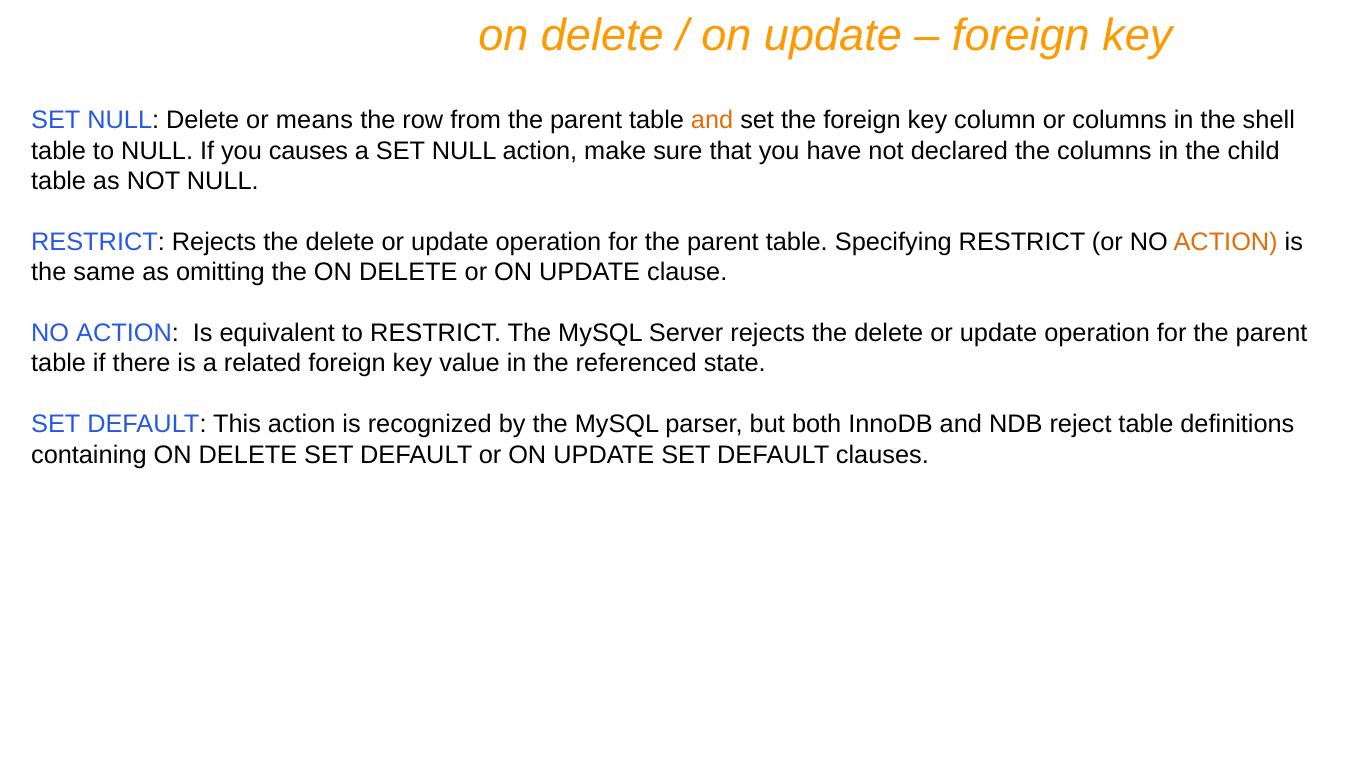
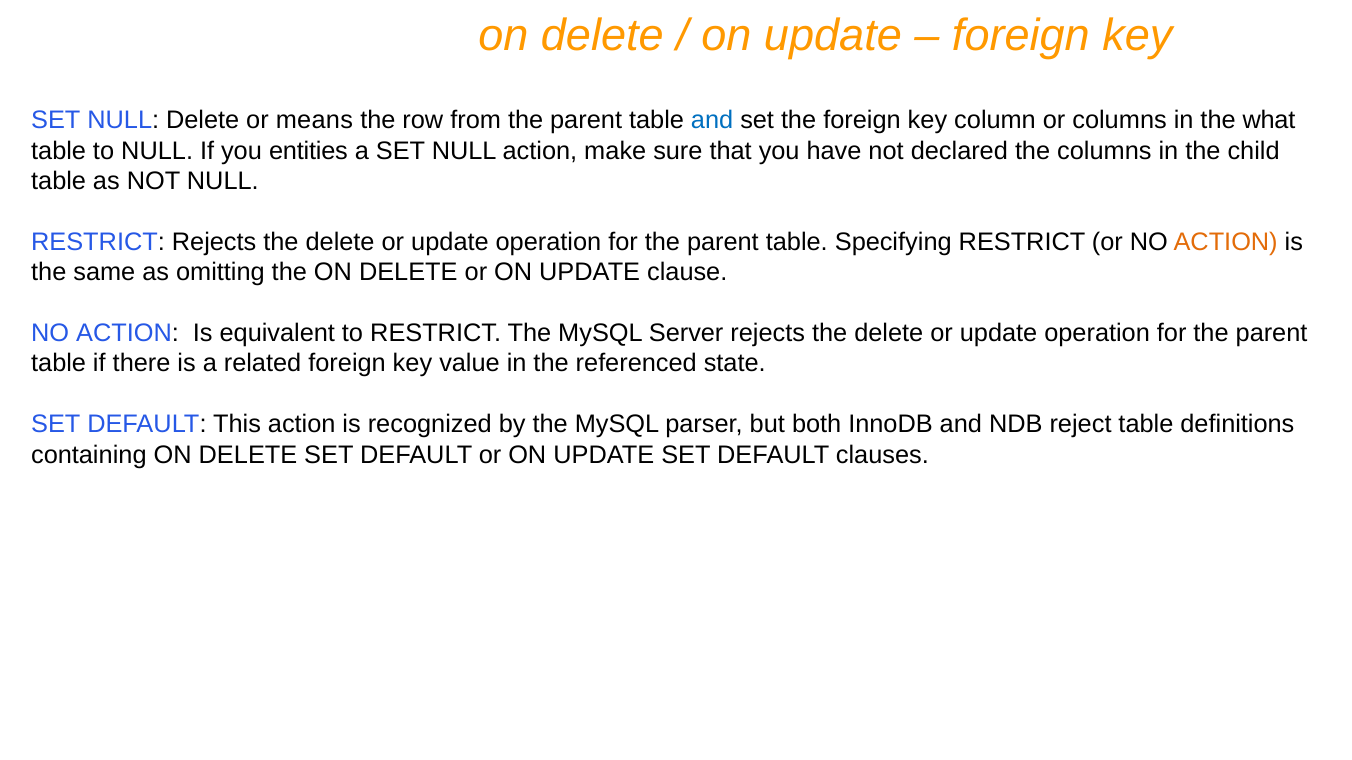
and at (712, 120) colour: orange -> blue
shell: shell -> what
causes: causes -> entities
